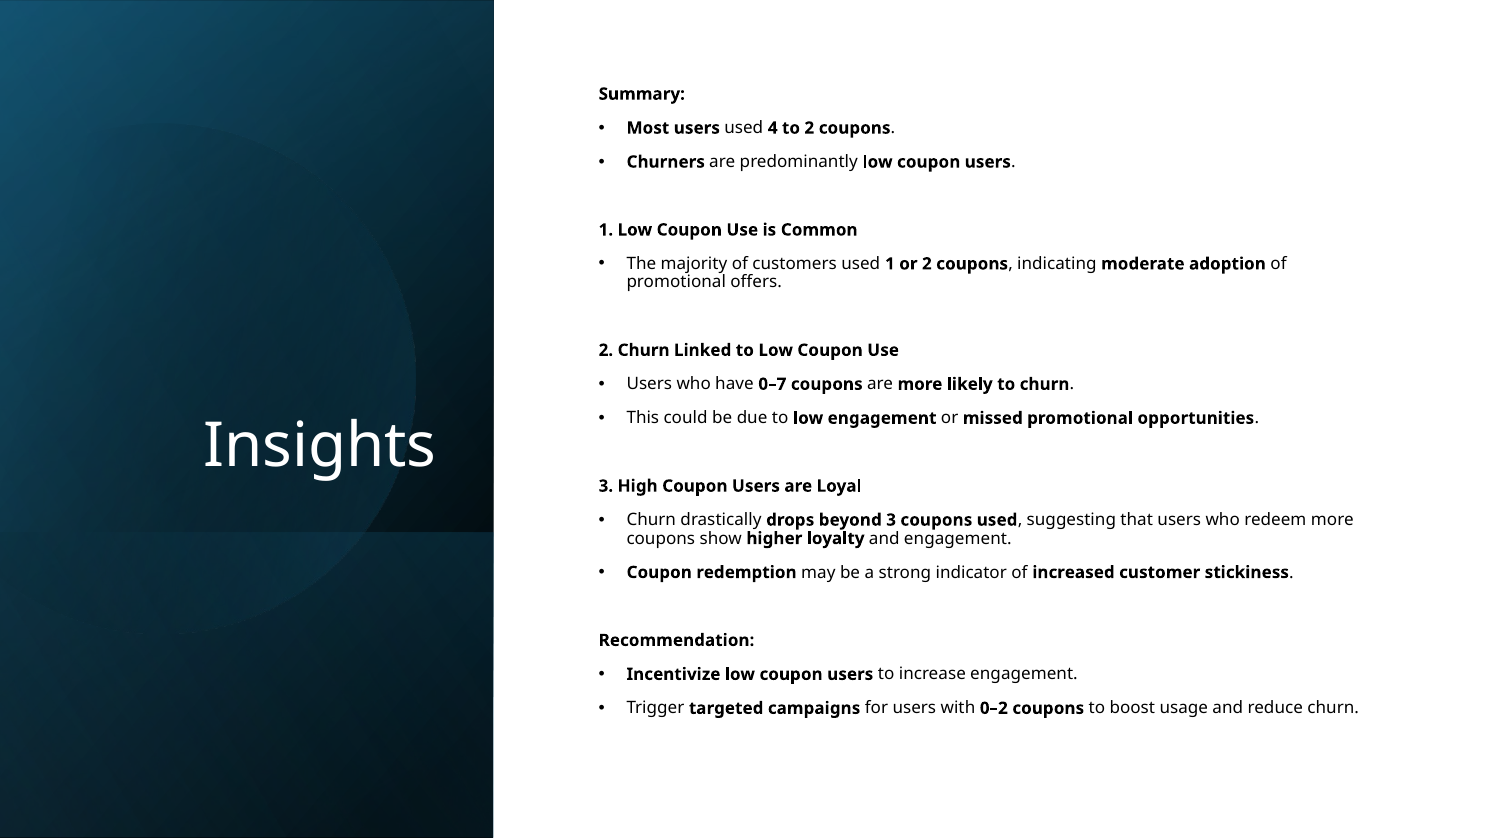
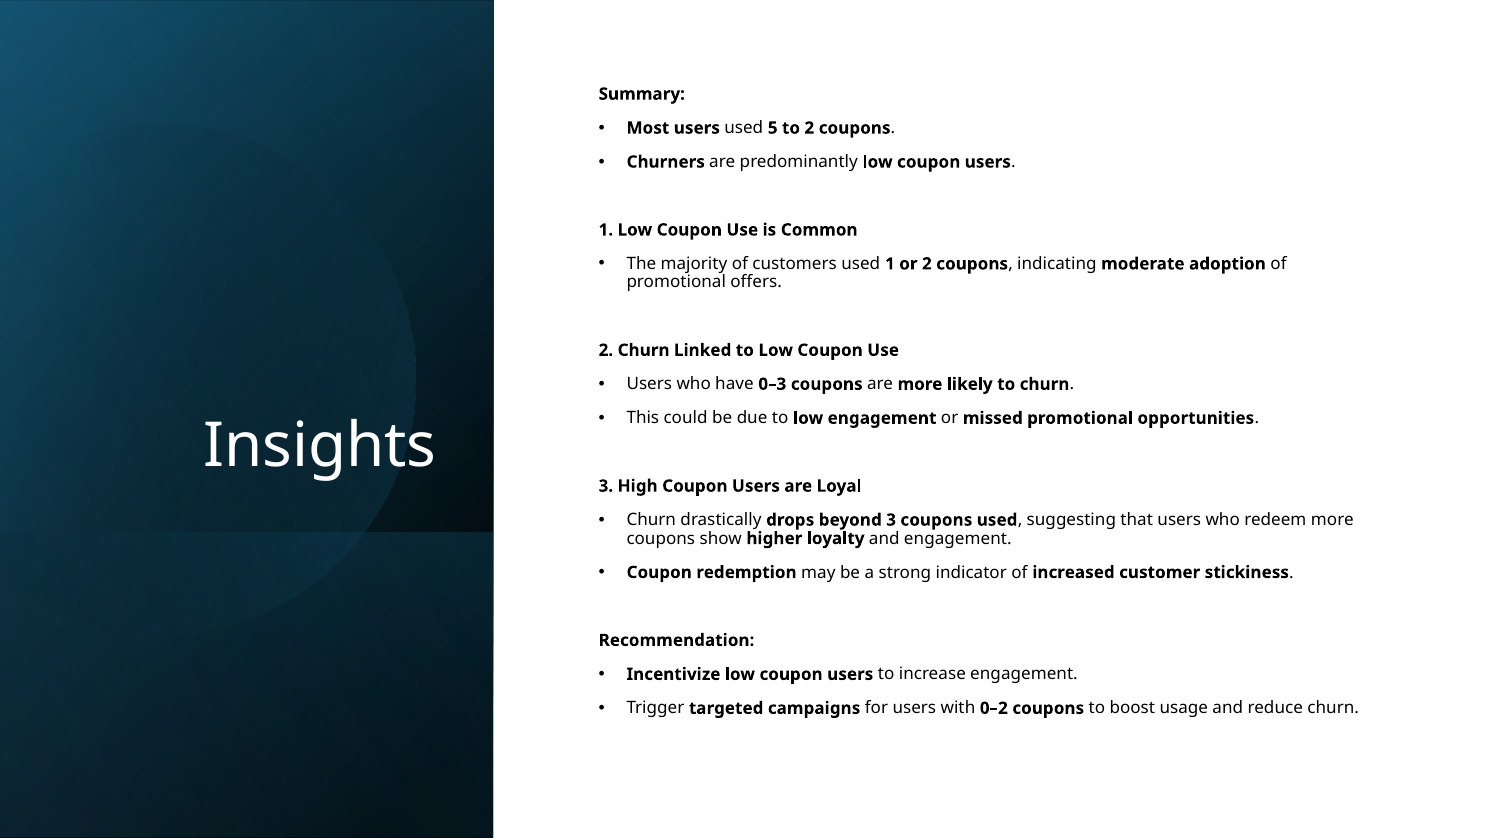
4: 4 -> 5
0–7: 0–7 -> 0–3
